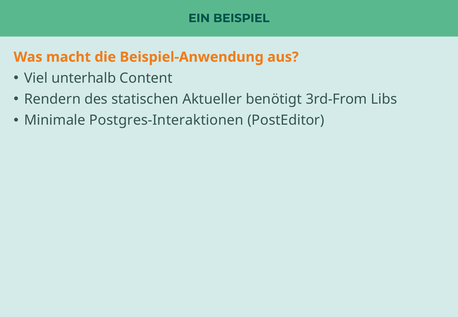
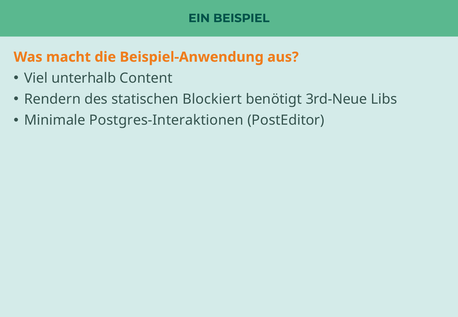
Aktueller: Aktueller -> Blockiert
3rd-From: 3rd-From -> 3rd-Neue
